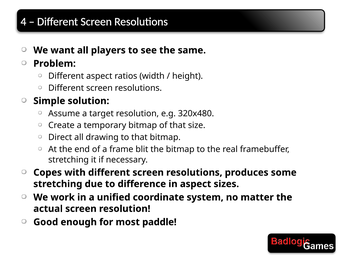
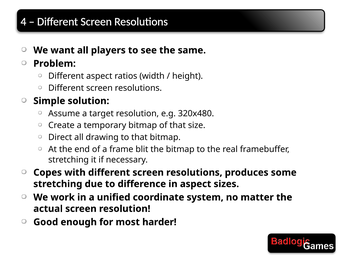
paddle: paddle -> harder
